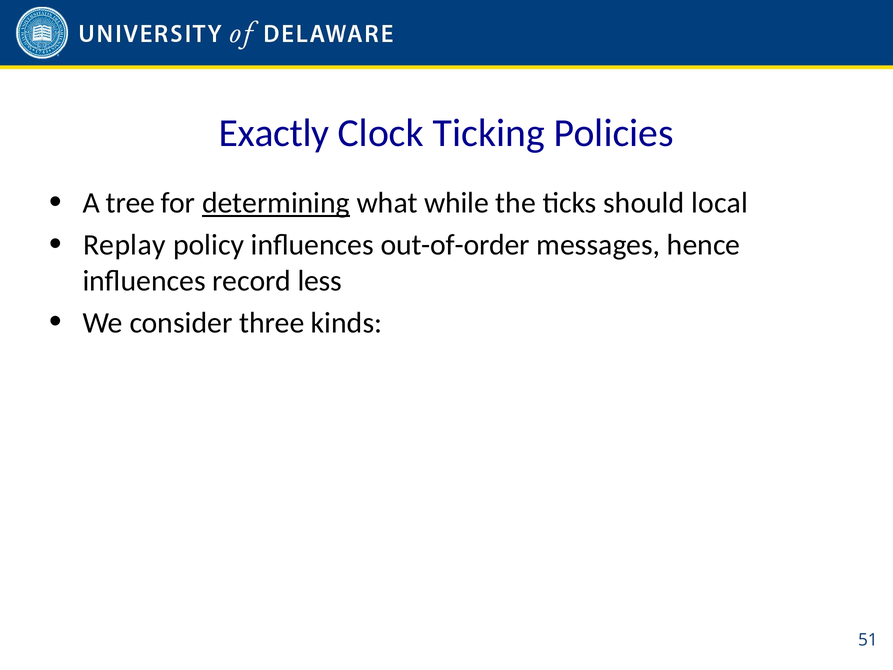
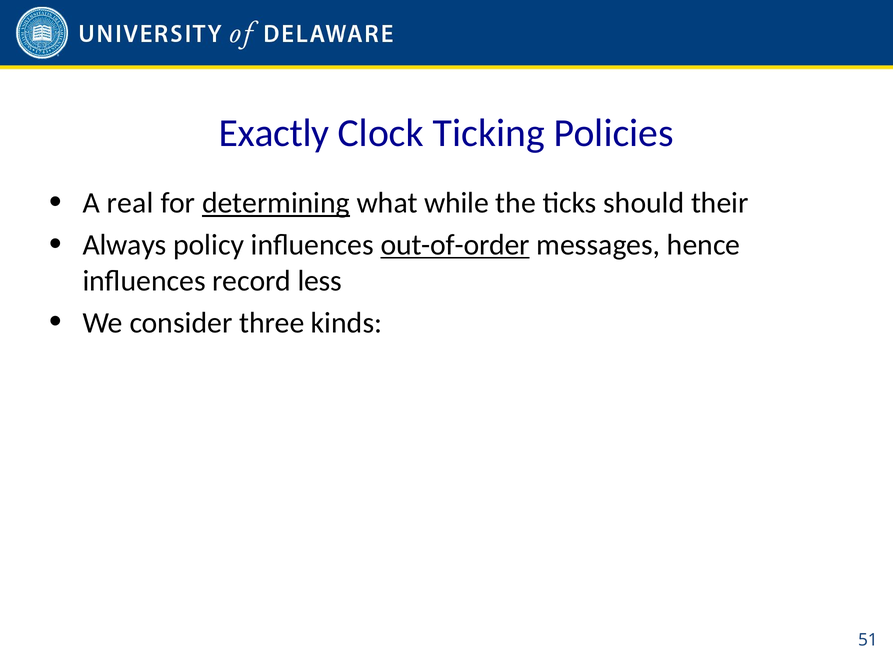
tree: tree -> real
local: local -> their
Replay: Replay -> Always
out-of-order underline: none -> present
